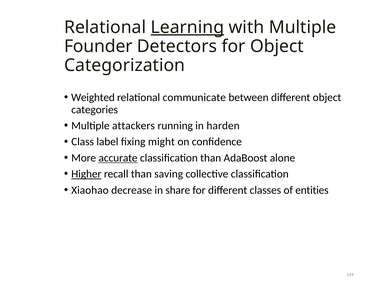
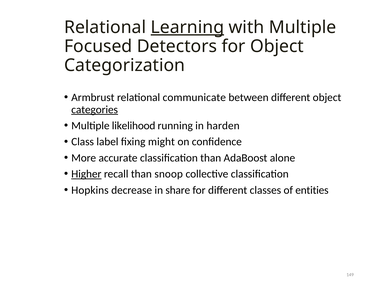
Founder: Founder -> Focused
Weighted: Weighted -> Armbrust
categories underline: none -> present
attackers: attackers -> likelihood
accurate underline: present -> none
saving: saving -> snoop
Xiaohao: Xiaohao -> Hopkins
